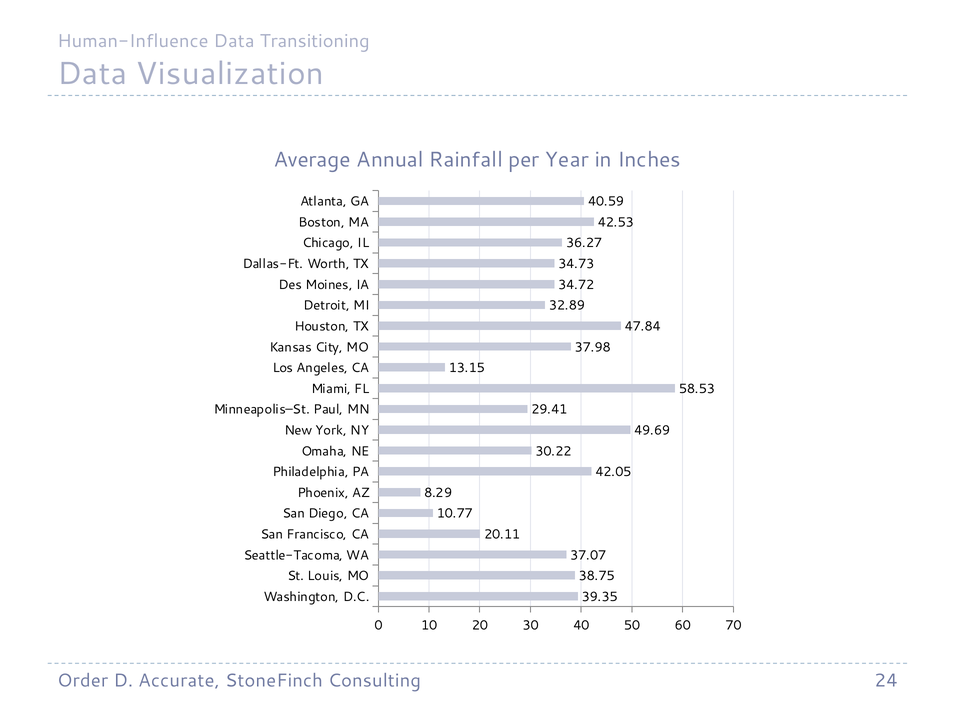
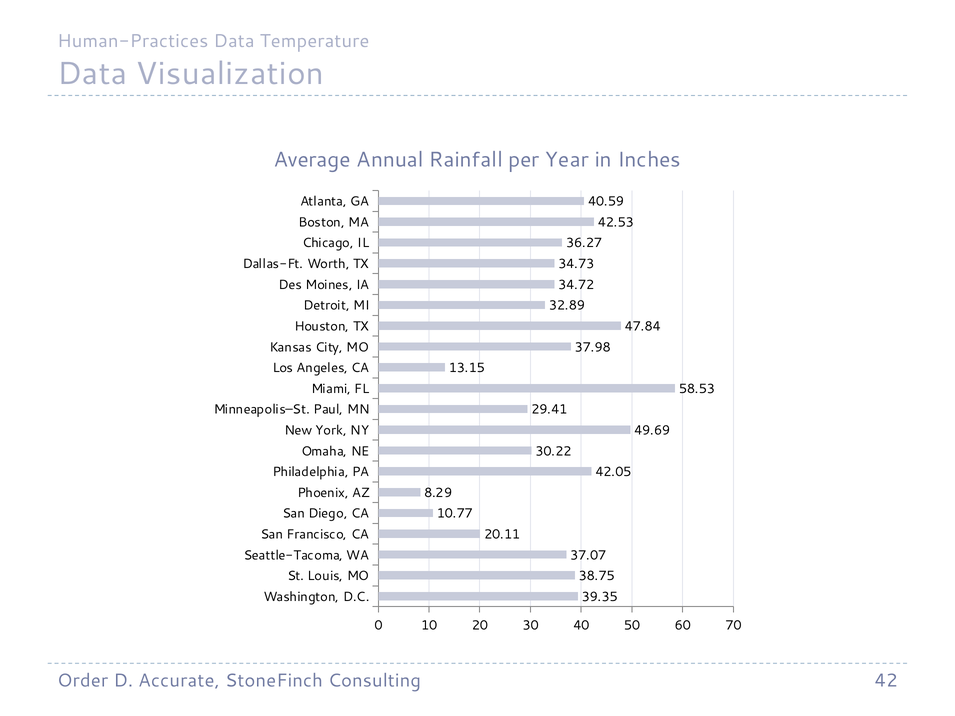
Human-Influence: Human-Influence -> Human-Practices
Transitioning: Transitioning -> Temperature
24: 24 -> 42
